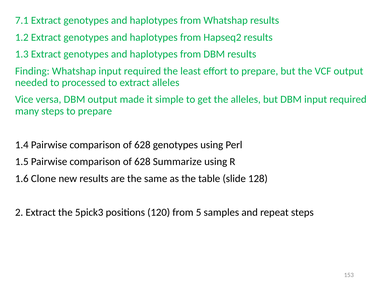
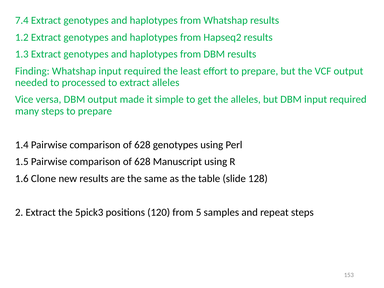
7.1: 7.1 -> 7.4
Summarize: Summarize -> Manuscript
